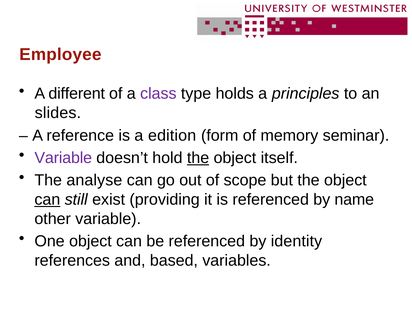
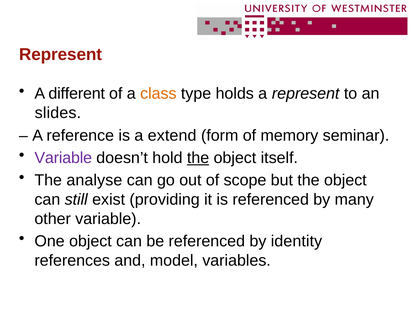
Employee at (60, 54): Employee -> Represent
class colour: purple -> orange
a principles: principles -> represent
edition: edition -> extend
can at (47, 200) underline: present -> none
name: name -> many
based: based -> model
